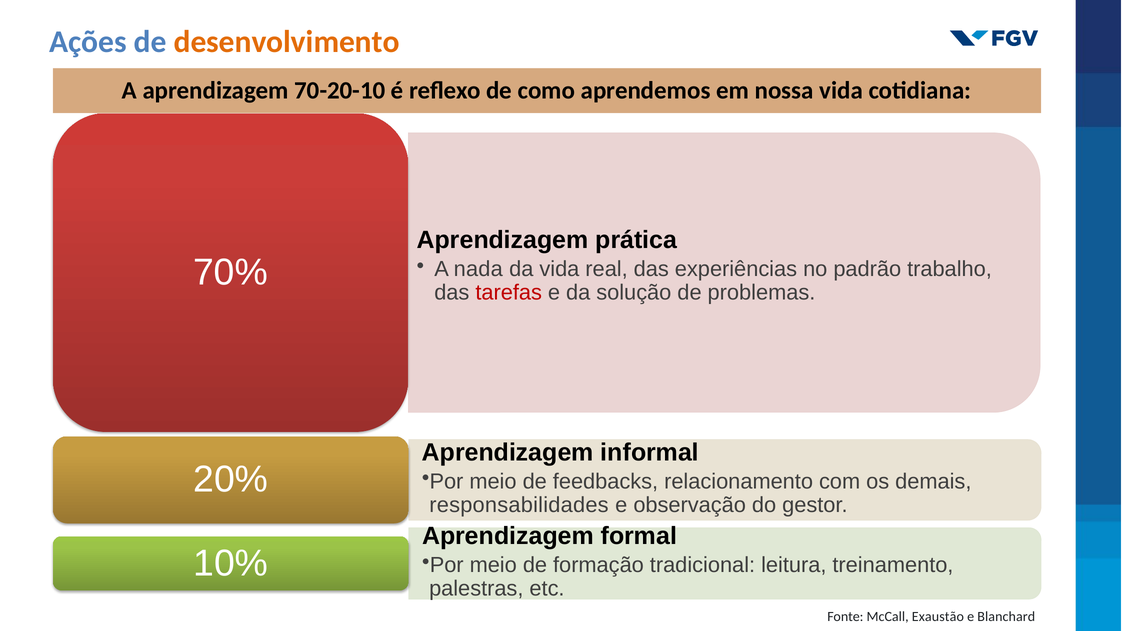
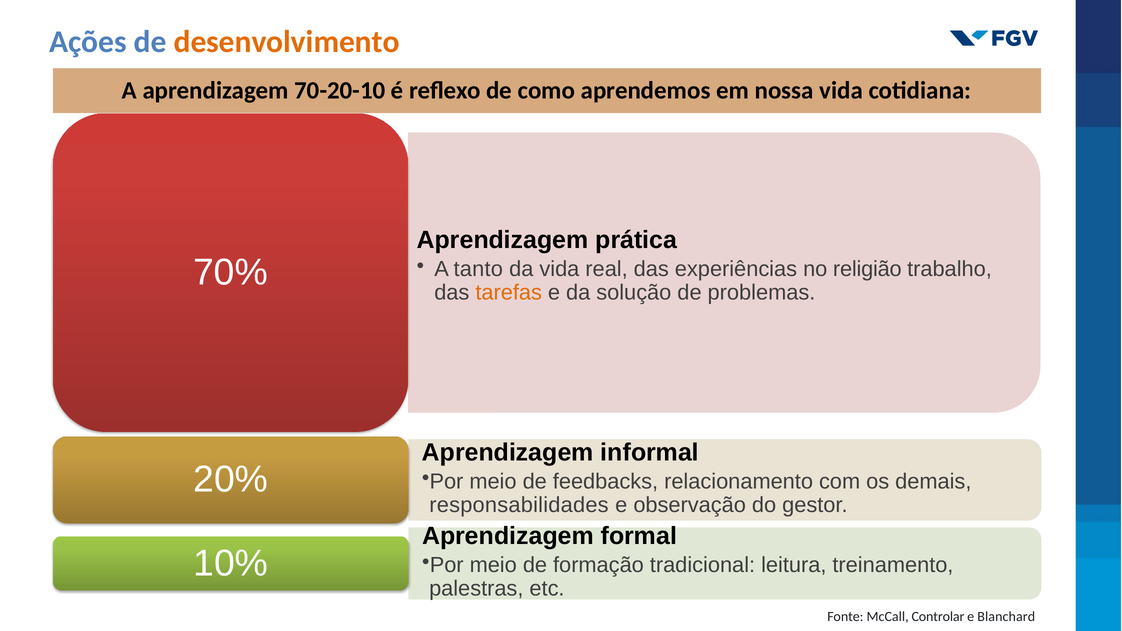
nada: nada -> tanto
padrão: padrão -> religião
tarefas colour: red -> orange
Exaustão: Exaustão -> Controlar
